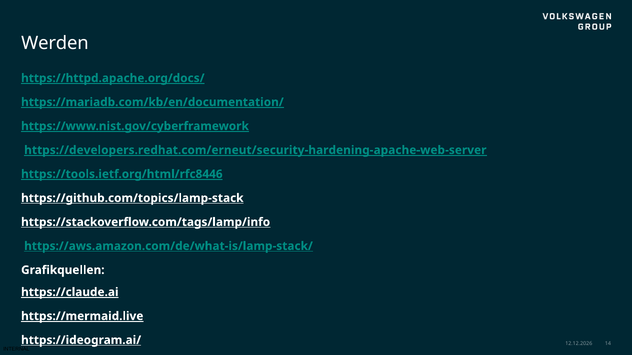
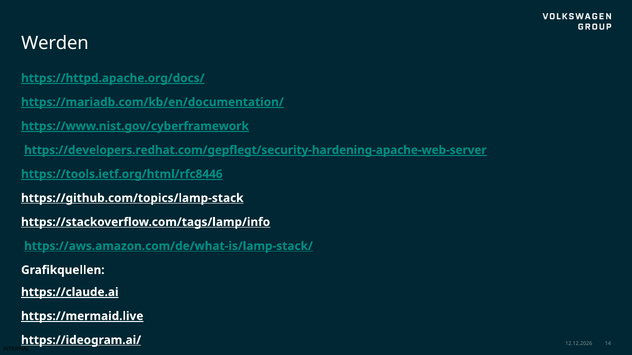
https://developers.redhat.com/erneut/security-hardening-apache-web-server: https://developers.redhat.com/erneut/security-hardening-apache-web-server -> https://developers.redhat.com/gepflegt/security-hardening-apache-web-server
